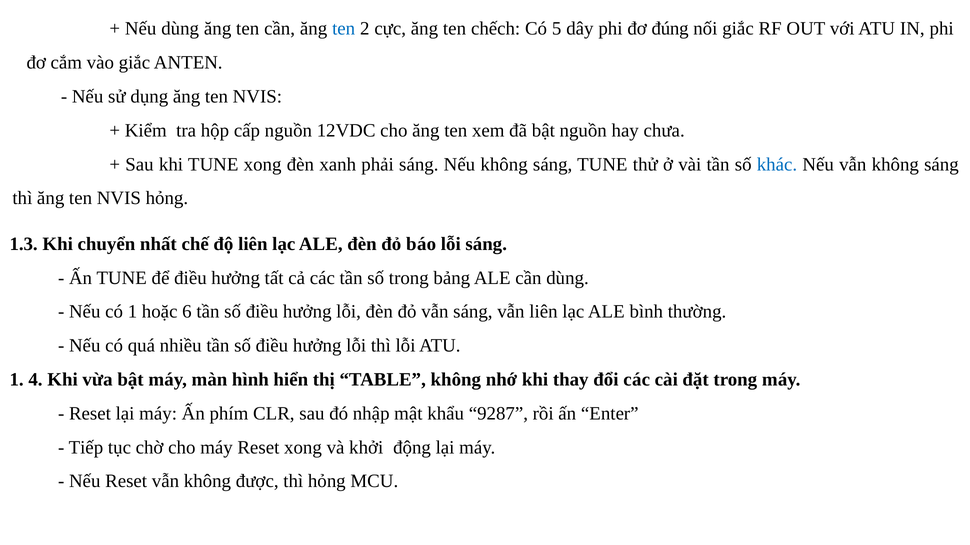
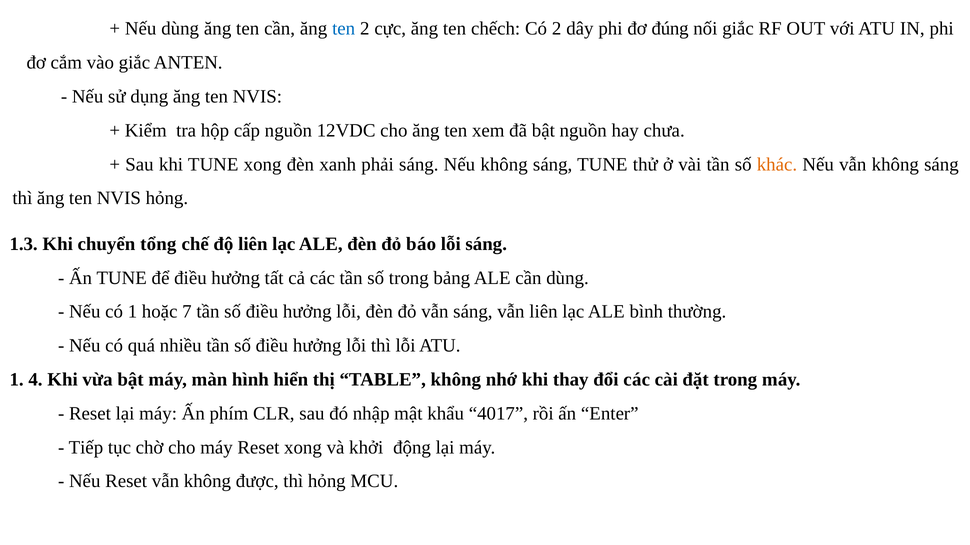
Có 5: 5 -> 2
khác colour: blue -> orange
nhất: nhất -> tổng
6: 6 -> 7
9287: 9287 -> 4017
